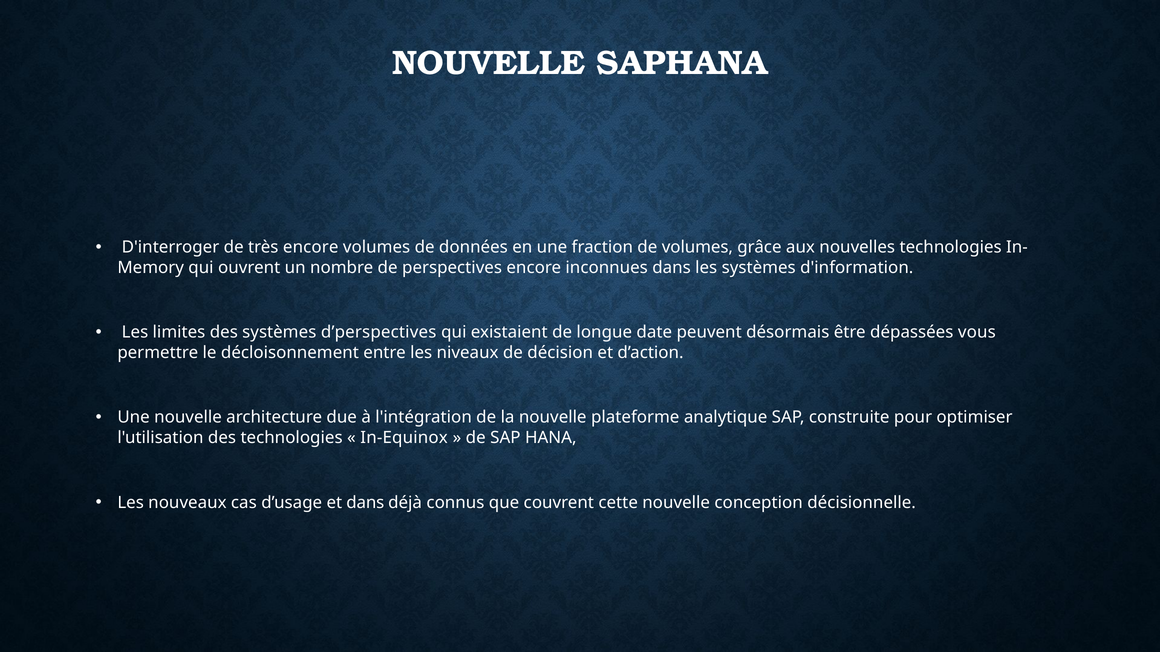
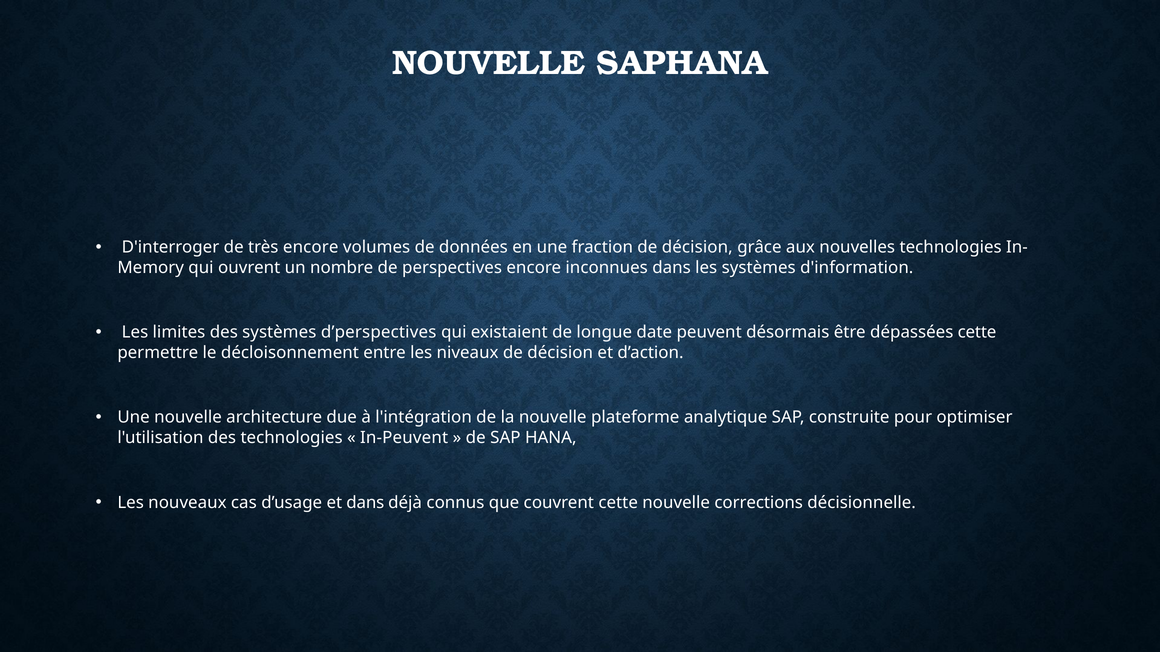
fraction de volumes: volumes -> décision
dépassées vous: vous -> cette
In-Equinox: In-Equinox -> In-Peuvent
conception: conception -> corrections
